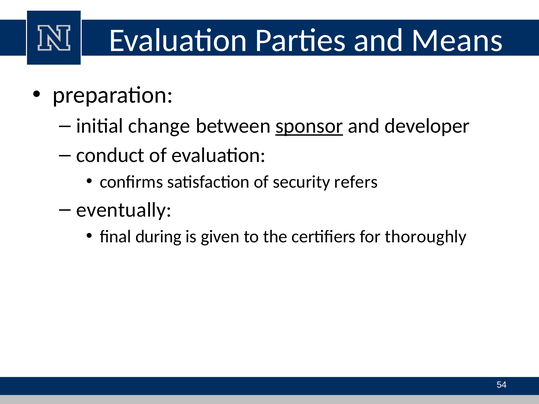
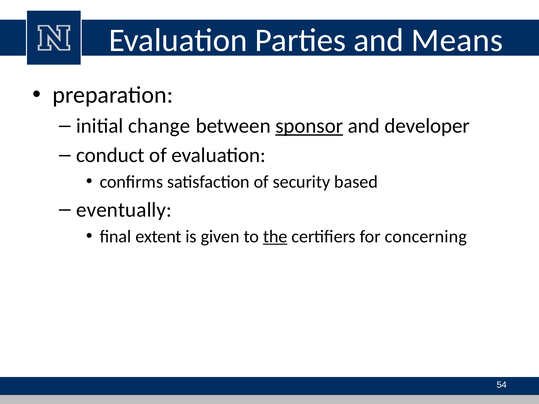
refers: refers -> based
during: during -> extent
the underline: none -> present
thoroughly: thoroughly -> concerning
